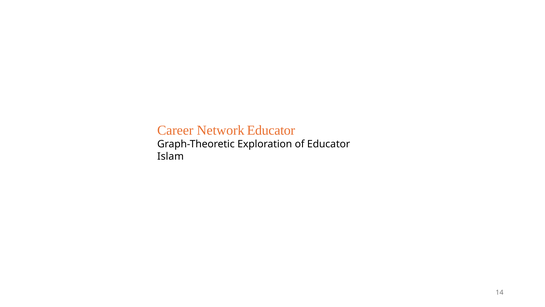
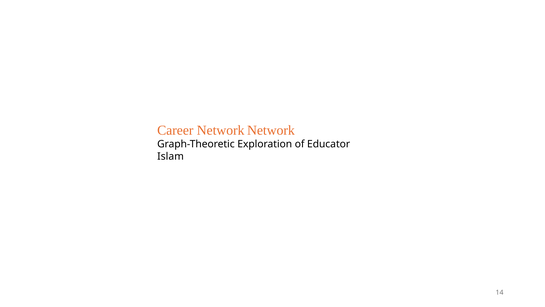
Network Educator: Educator -> Network
